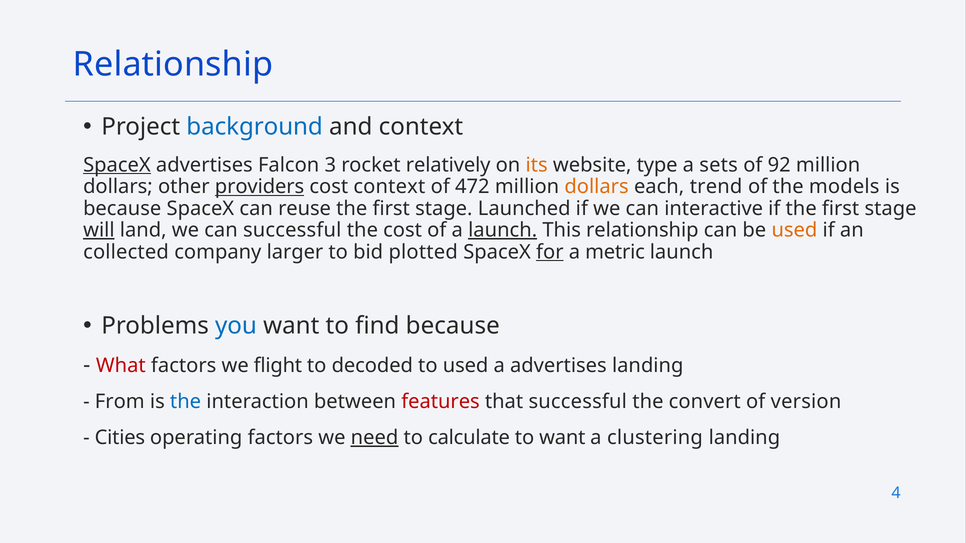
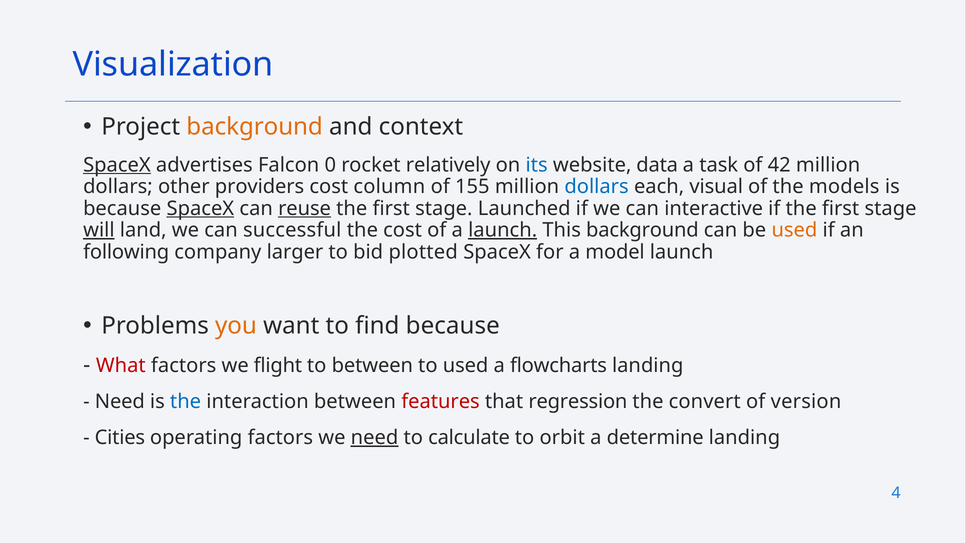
Relationship at (173, 65): Relationship -> Visualization
background at (255, 127) colour: blue -> orange
3: 3 -> 0
its colour: orange -> blue
type: type -> data
sets: sets -> task
92: 92 -> 42
providers underline: present -> none
cost context: context -> column
472: 472 -> 155
dollars at (597, 187) colour: orange -> blue
trend: trend -> visual
SpaceX at (200, 209) underline: none -> present
reuse underline: none -> present
This relationship: relationship -> background
collected: collected -> following
for underline: present -> none
metric: metric -> model
you colour: blue -> orange
to decoded: decoded -> between
a advertises: advertises -> flowcharts
From at (120, 402): From -> Need
that successful: successful -> regression
to want: want -> orbit
clustering: clustering -> determine
